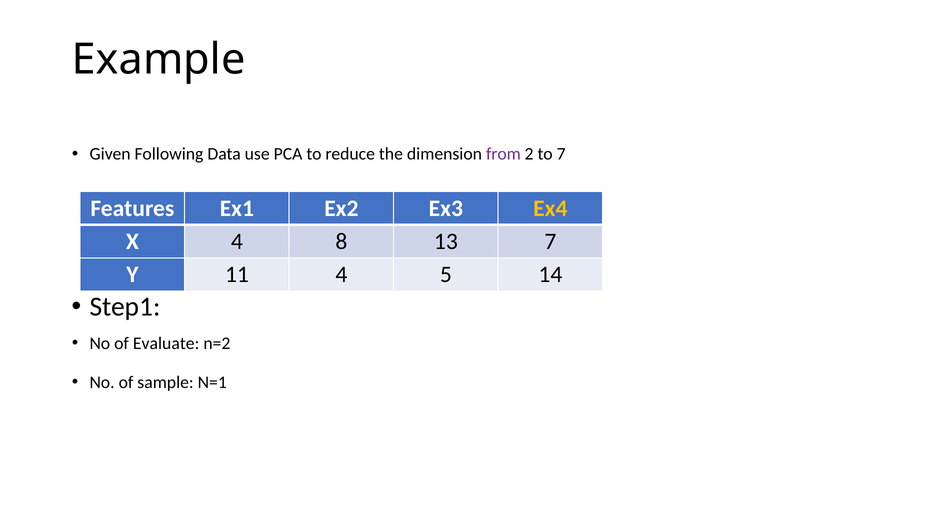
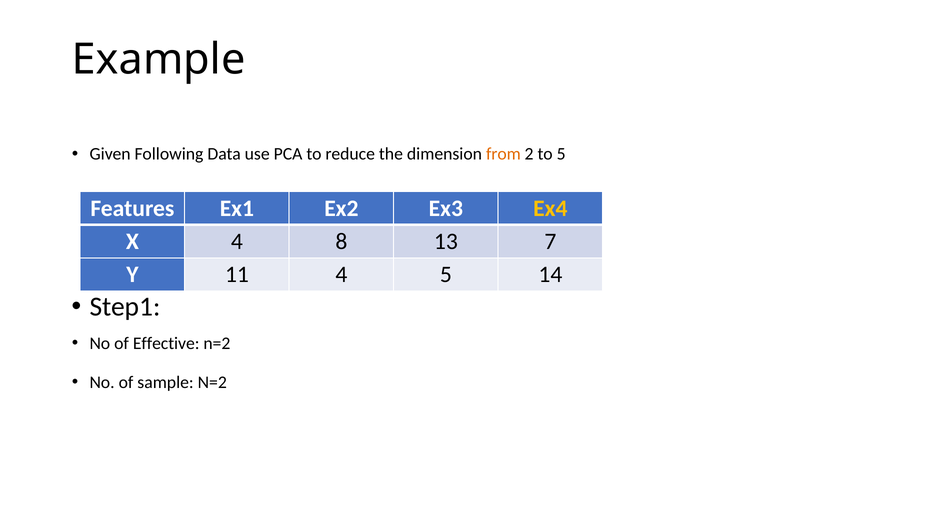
from colour: purple -> orange
to 7: 7 -> 5
Evaluate: Evaluate -> Effective
sample N=1: N=1 -> N=2
